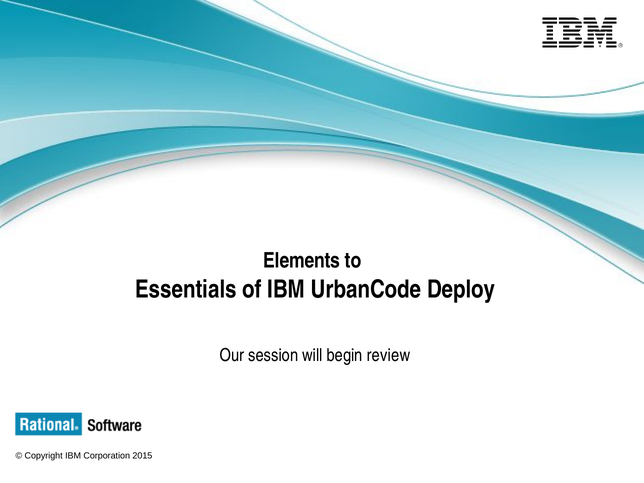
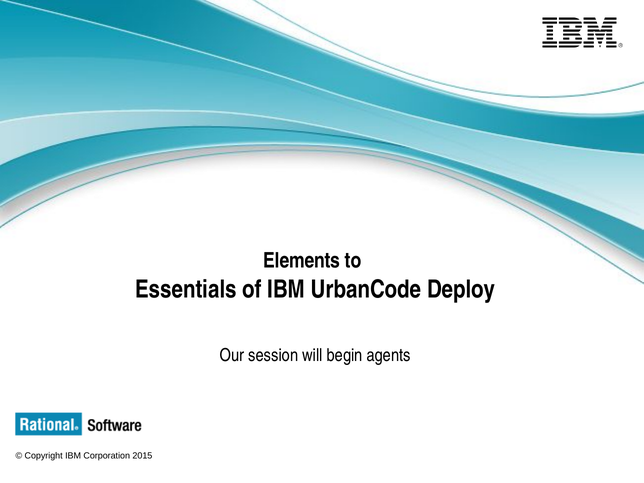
review: review -> agents
